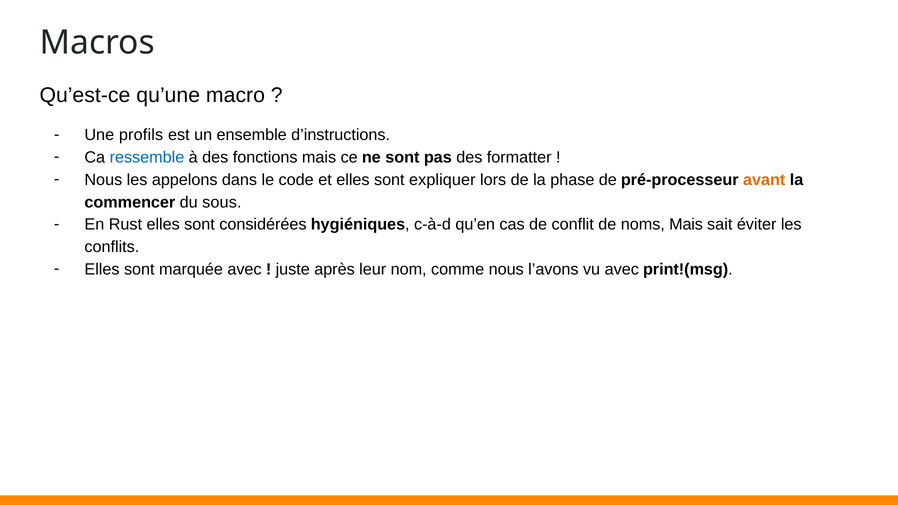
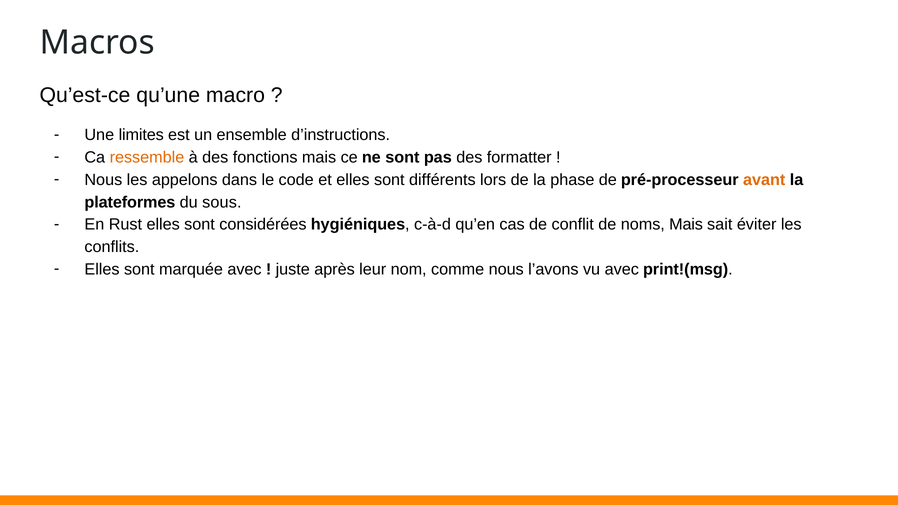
profils: profils -> limites
ressemble colour: blue -> orange
expliquer: expliquer -> différents
commencer: commencer -> plateformes
